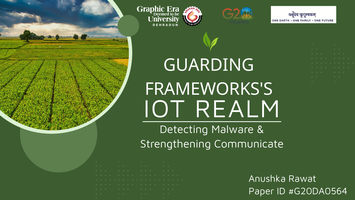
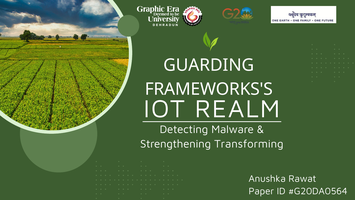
Communicate: Communicate -> Transforming
